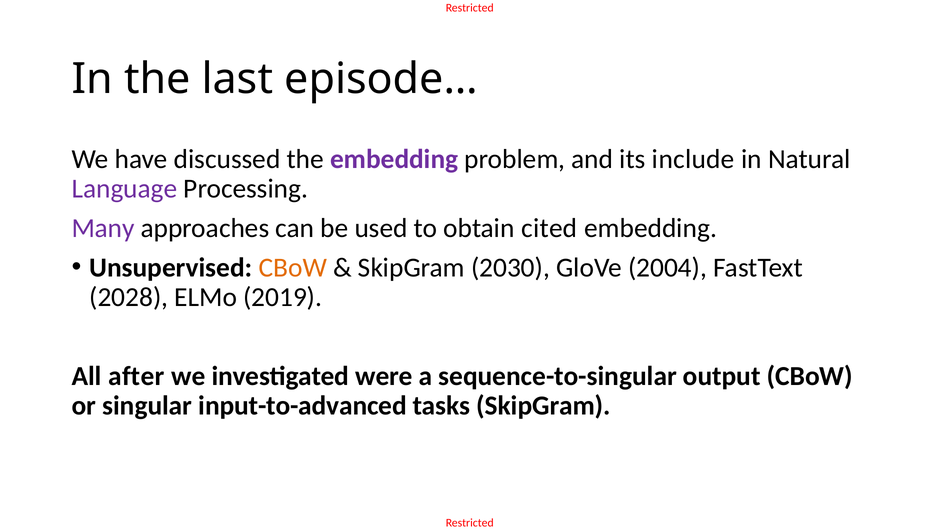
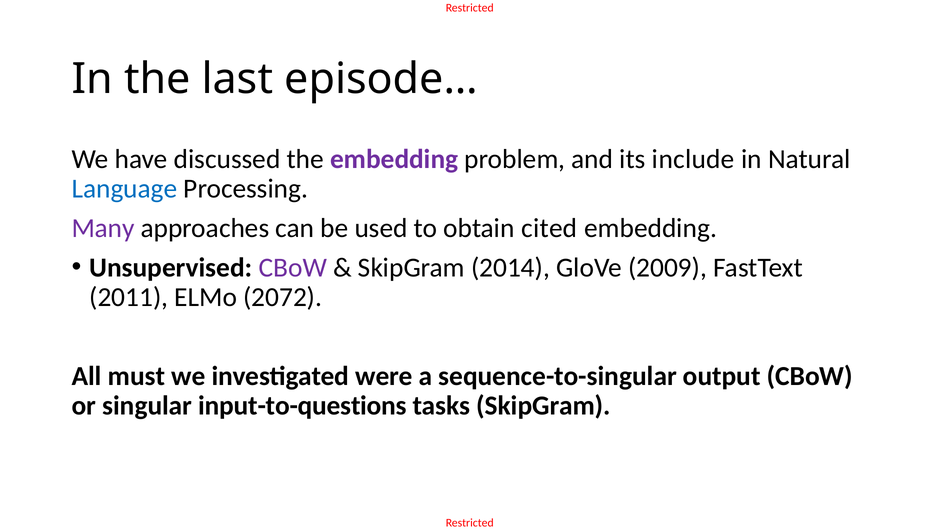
Language colour: purple -> blue
CBoW at (293, 267) colour: orange -> purple
2030: 2030 -> 2014
2004: 2004 -> 2009
2028: 2028 -> 2011
2019: 2019 -> 2072
after: after -> must
input-to-advanced: input-to-advanced -> input-to-questions
